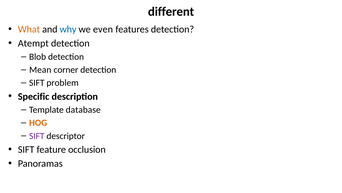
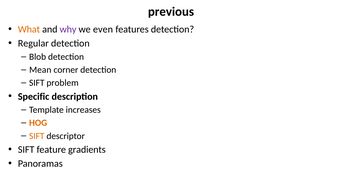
different: different -> previous
why colour: blue -> purple
Atempt: Atempt -> Regular
database: database -> increases
SIFT at (37, 136) colour: purple -> orange
occlusion: occlusion -> gradients
